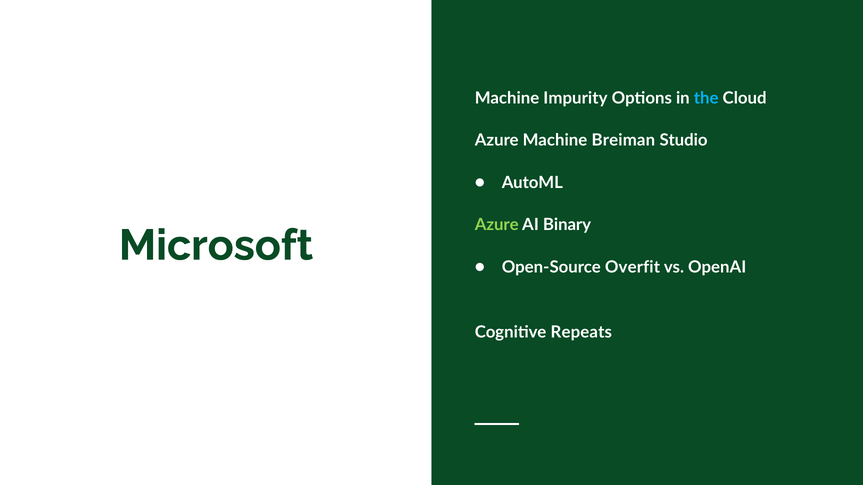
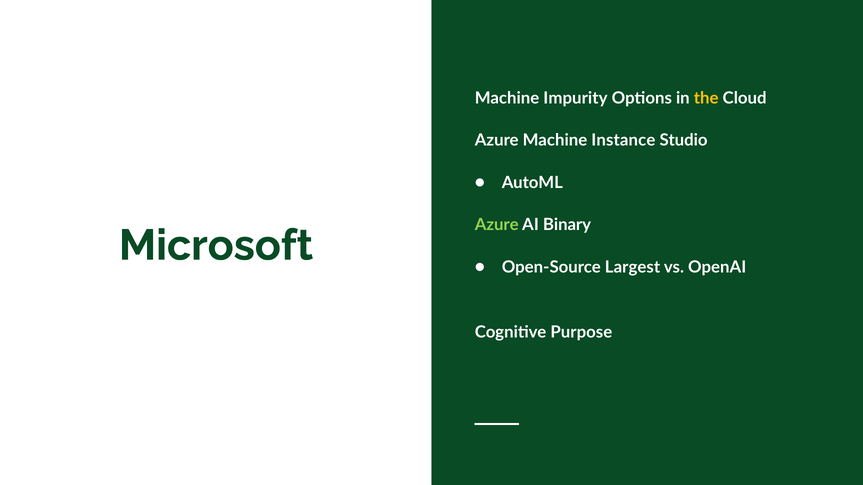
the colour: light blue -> yellow
Breiman: Breiman -> Instance
Overfit: Overfit -> Largest
Repeats: Repeats -> Purpose
